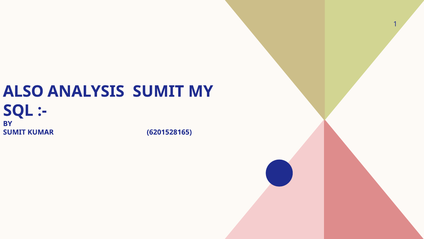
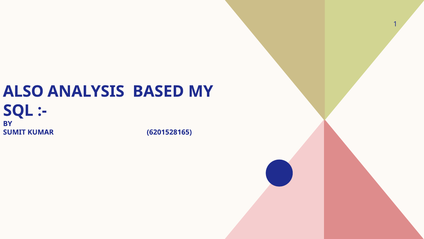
ANALYSIS SUMIT: SUMIT -> BASED
